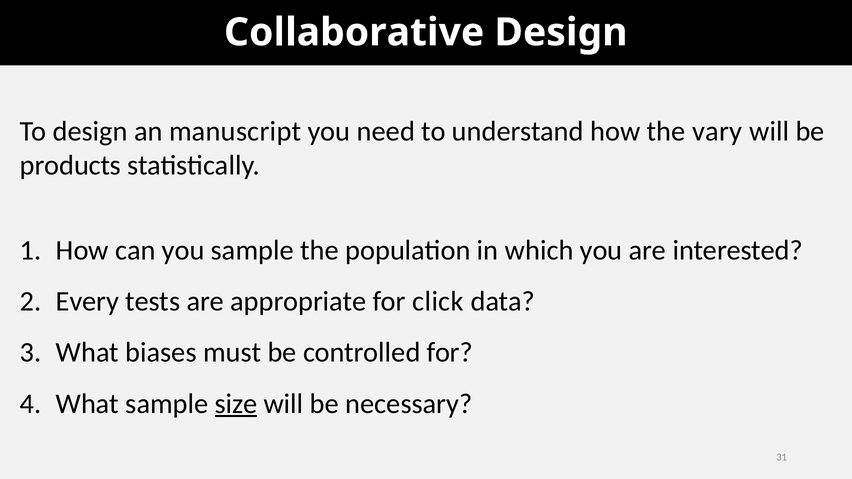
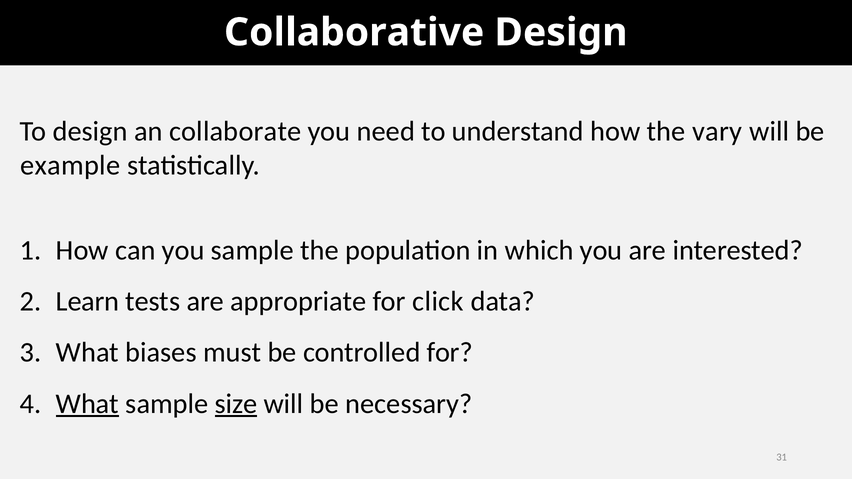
manuscript: manuscript -> collaborate
products: products -> example
Every: Every -> Learn
What at (87, 404) underline: none -> present
